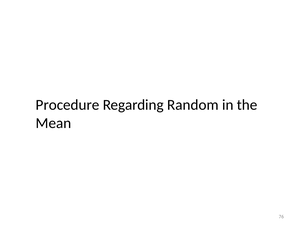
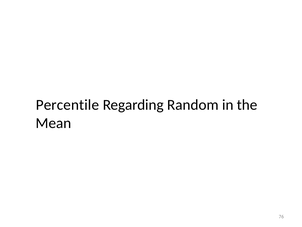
Procedure: Procedure -> Percentile
